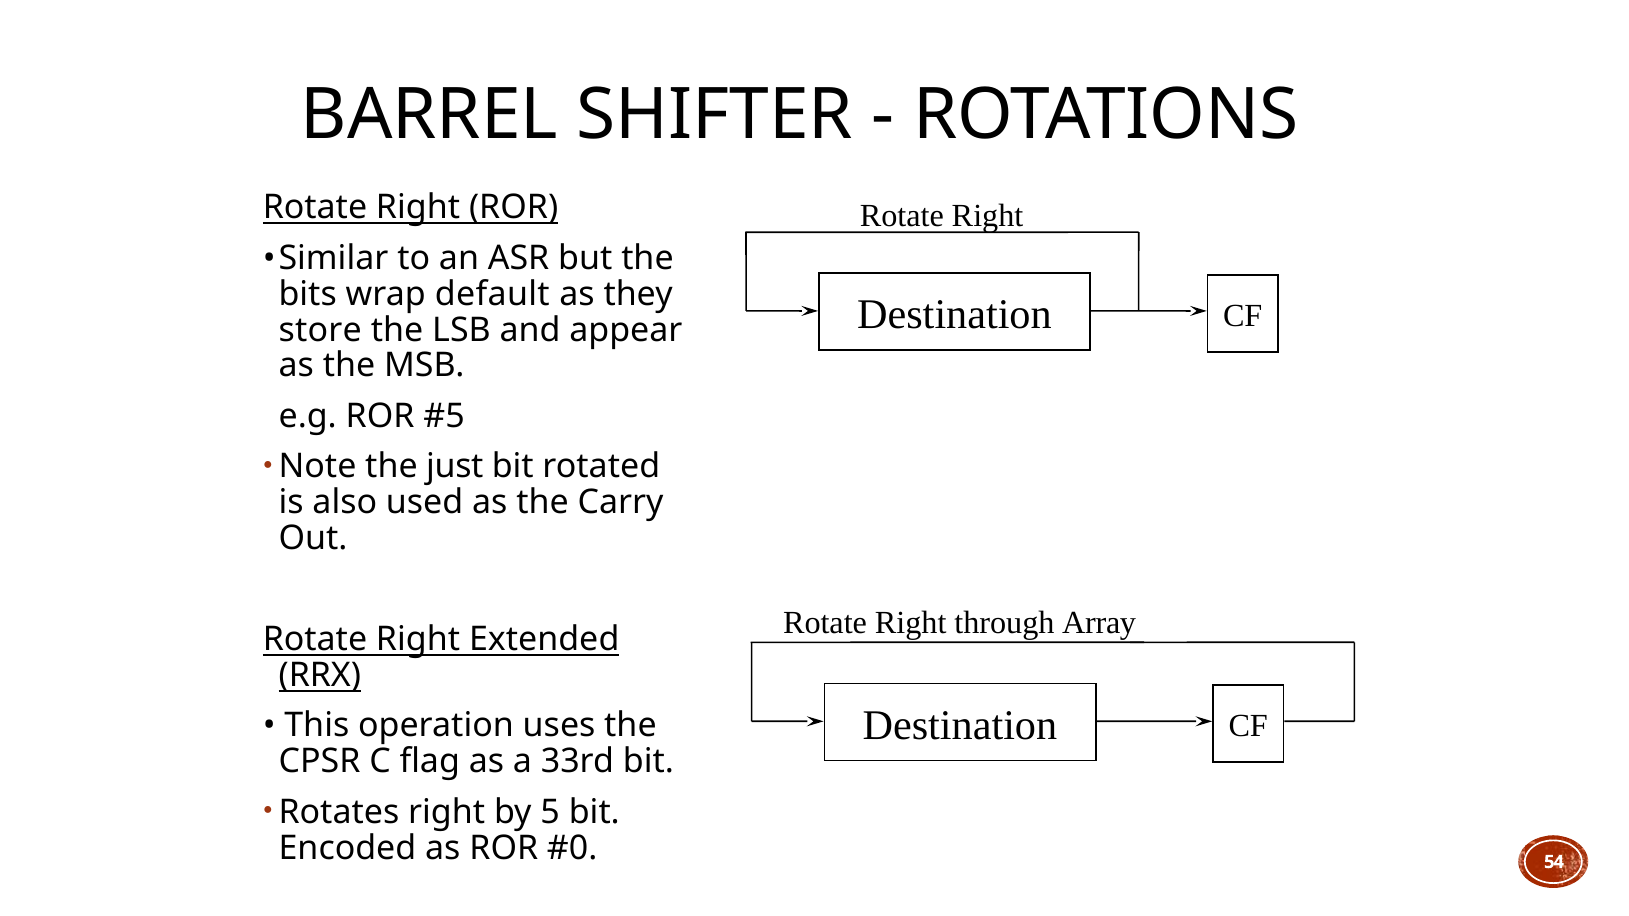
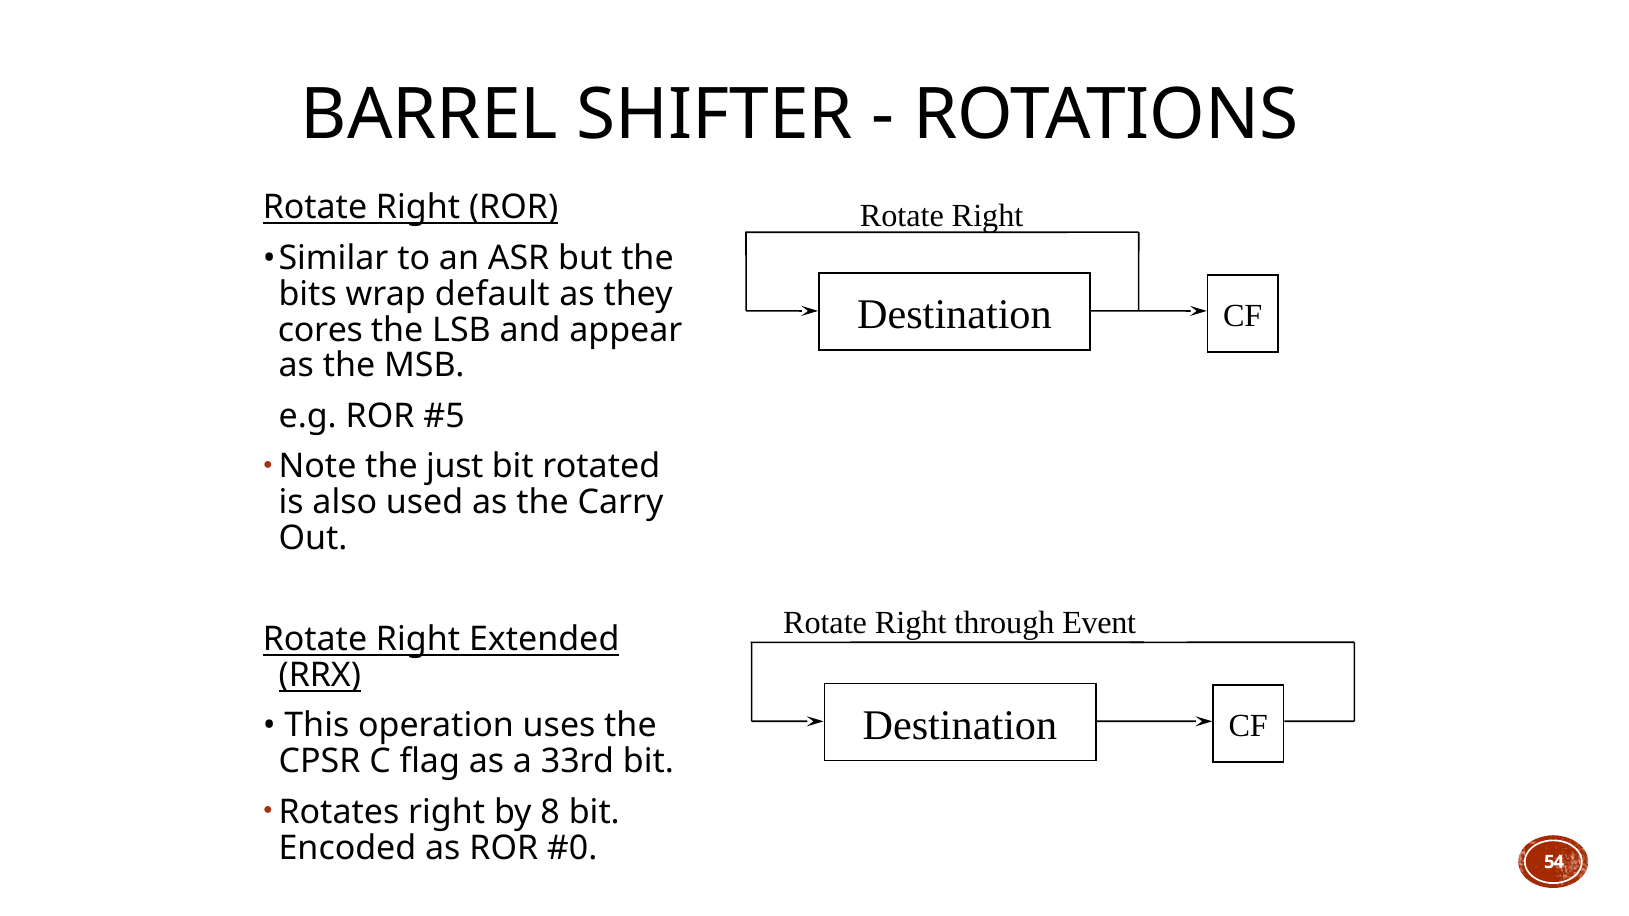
store: store -> cores
Array: Array -> Event
5: 5 -> 8
